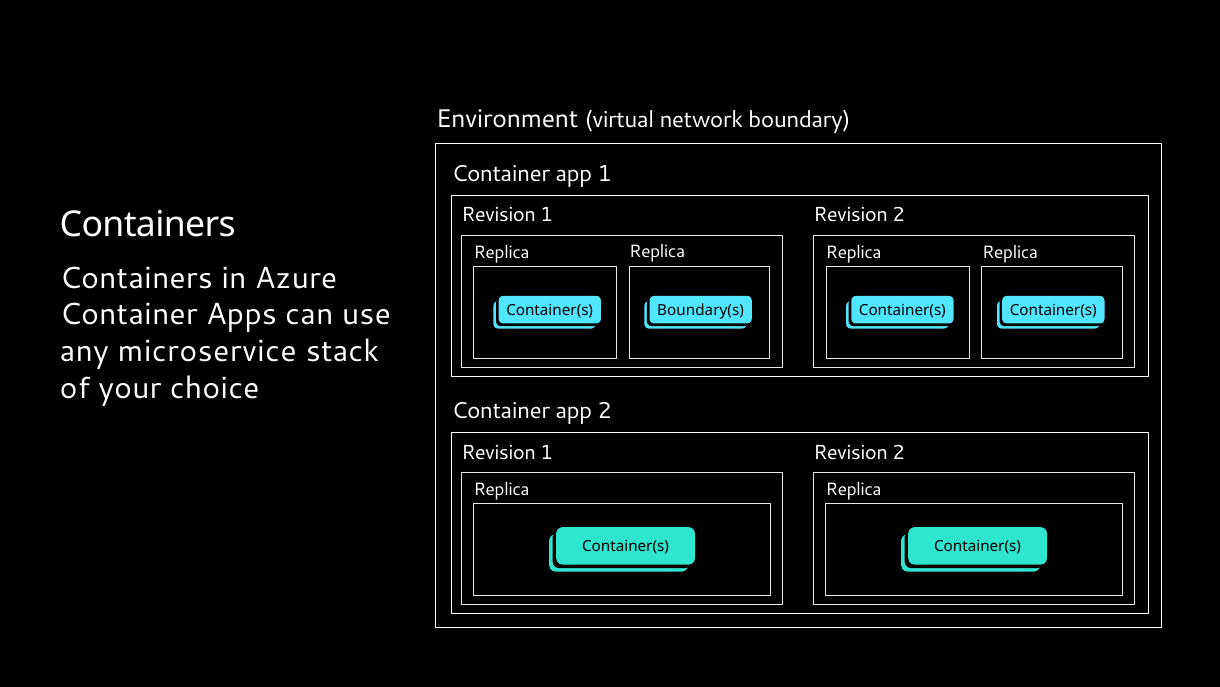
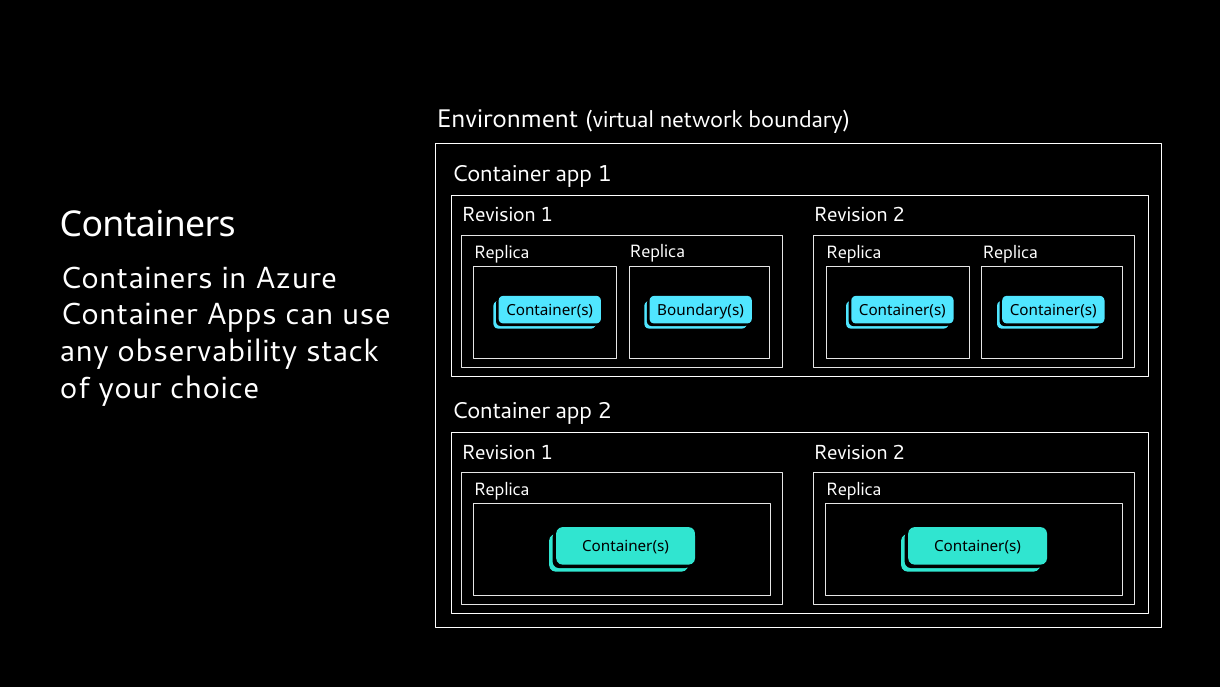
microservice: microservice -> observability
